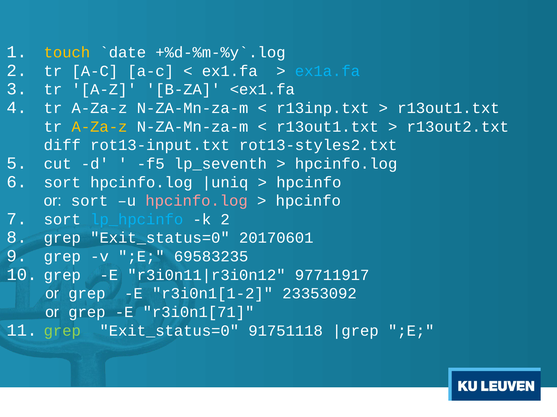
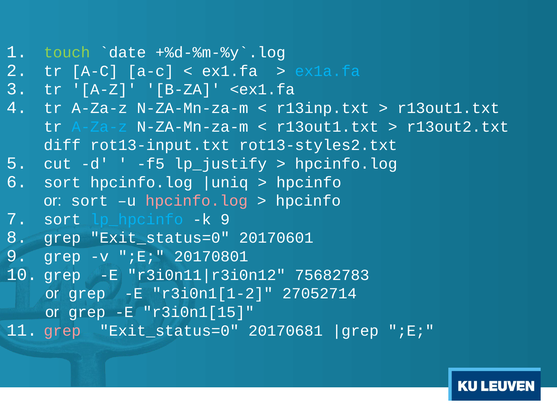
touch colour: yellow -> light green
A-Za-z at (99, 127) colour: yellow -> light blue
lp_seventh: lp_seventh -> lp_justify
k 2: 2 -> 9
69583235: 69583235 -> 20170801
97711917: 97711917 -> 75682783
23353092: 23353092 -> 27052714
r3i0n1[71: r3i0n1[71 -> r3i0n1[15
grep at (62, 331) colour: light green -> pink
91751118: 91751118 -> 20170681
